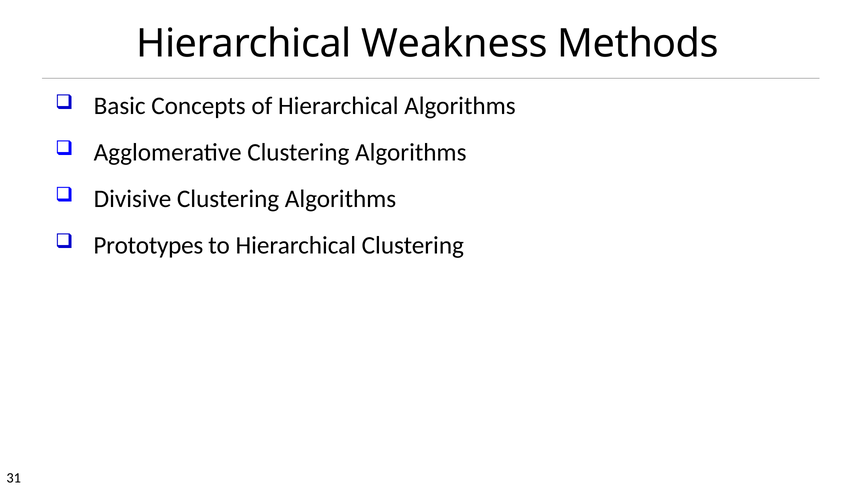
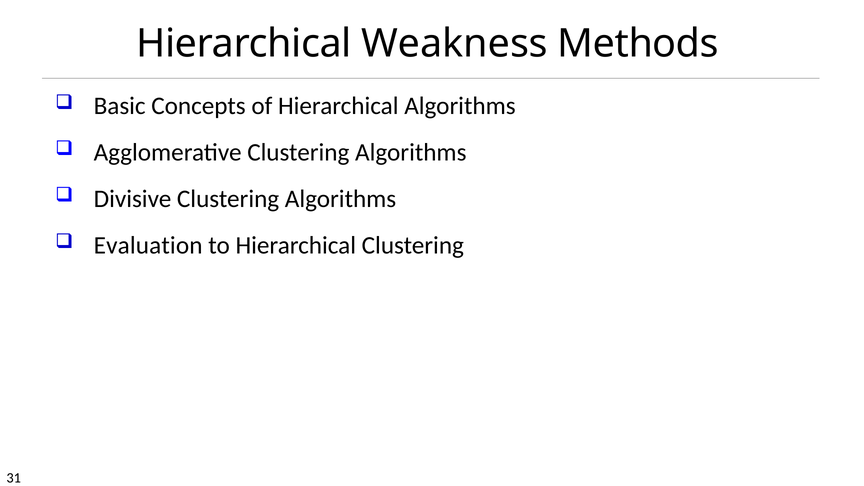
Prototypes: Prototypes -> Evaluation
